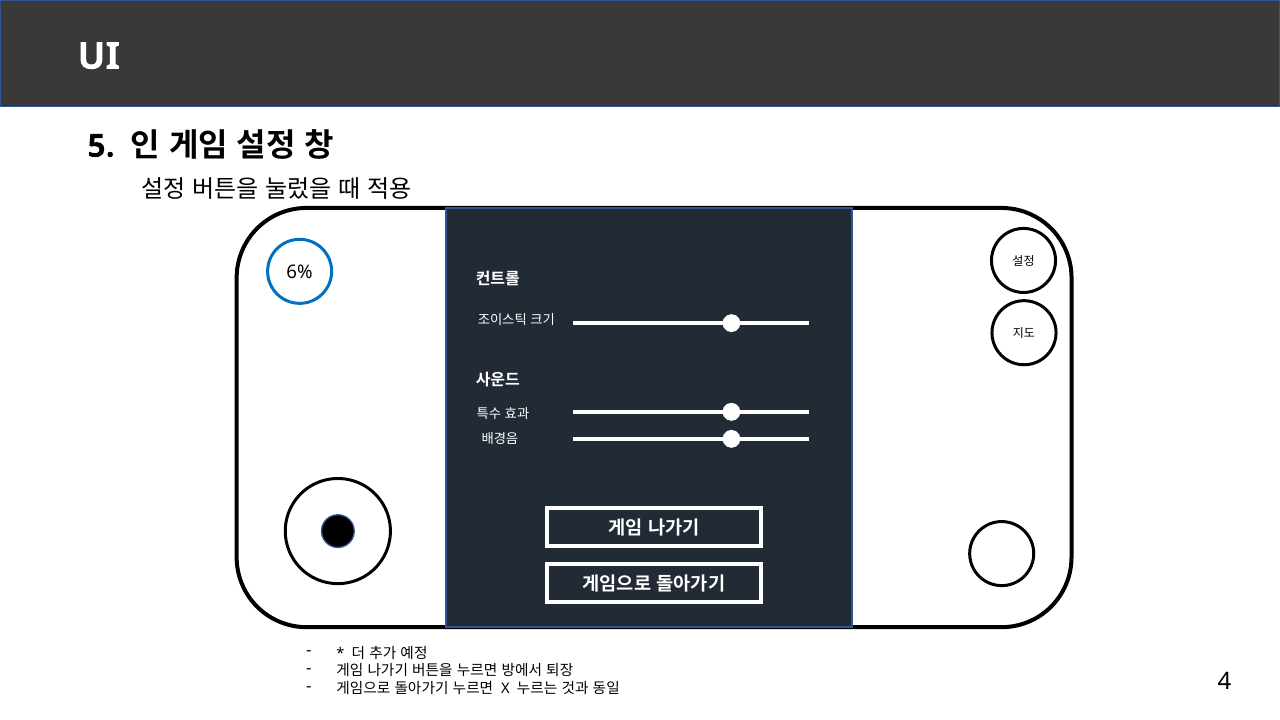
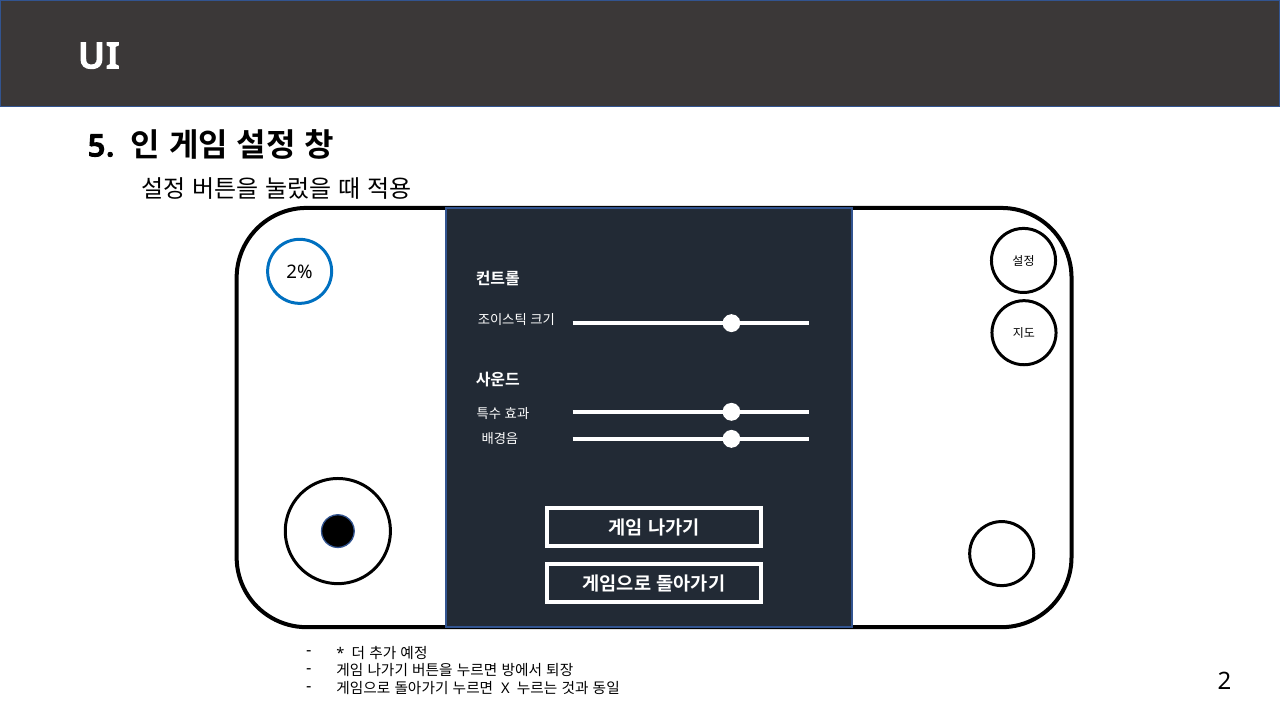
6%: 6% -> 2%
4: 4 -> 2
